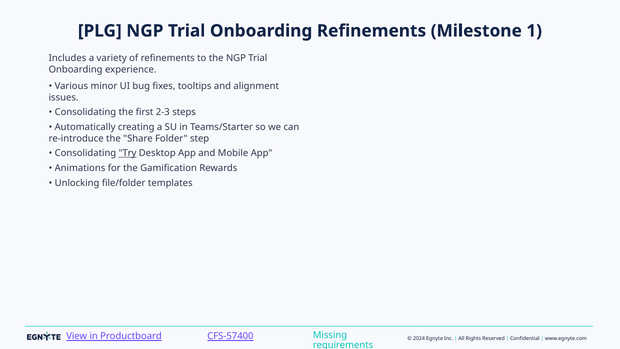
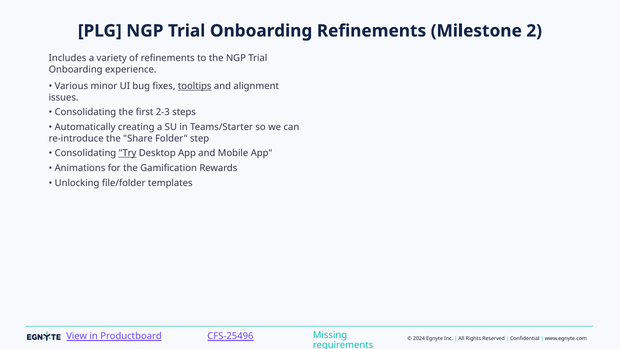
1: 1 -> 2
tooltips underline: none -> present
CFS-57400: CFS-57400 -> CFS-25496
